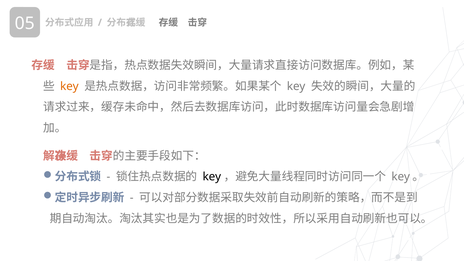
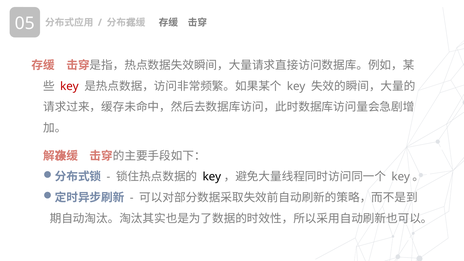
key at (69, 86) colour: orange -> red
